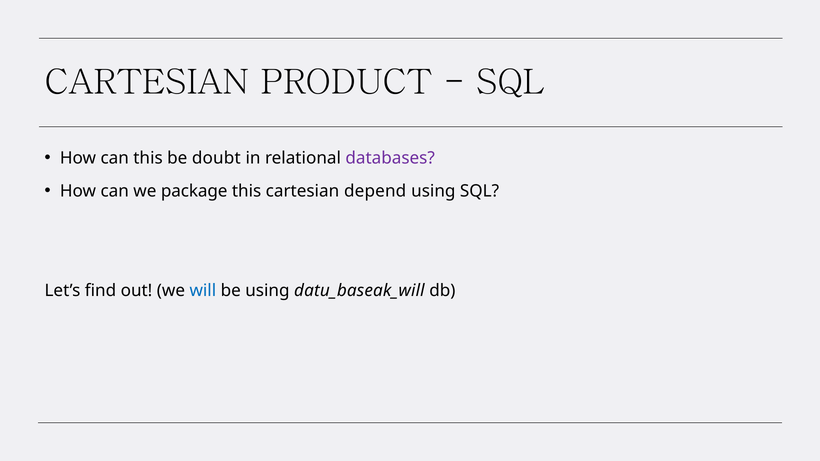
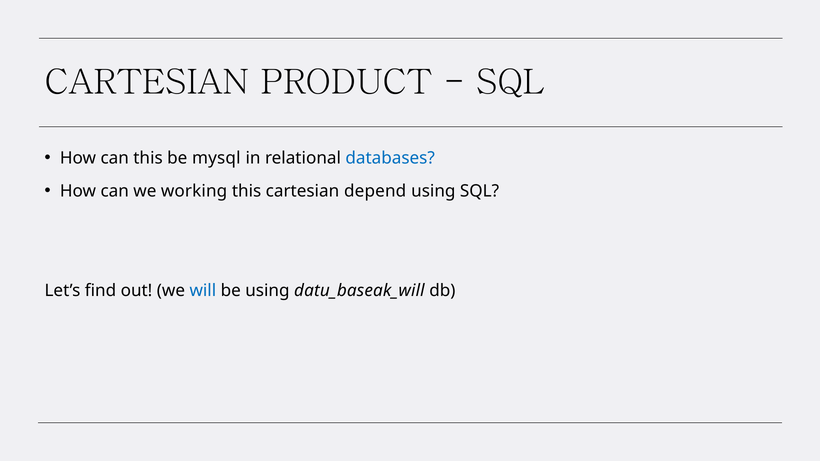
doubt: doubt -> mysql
databases colour: purple -> blue
package: package -> working
